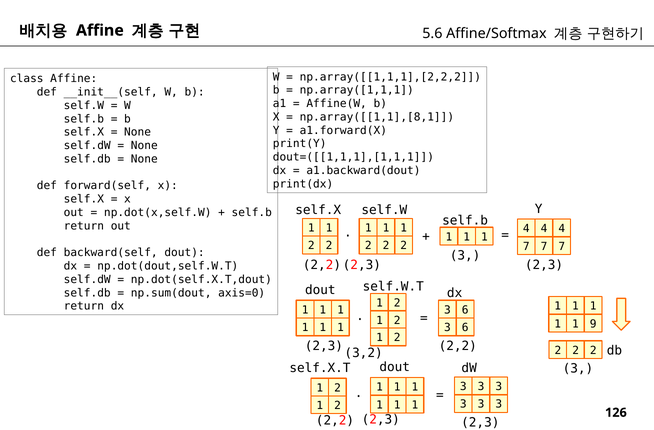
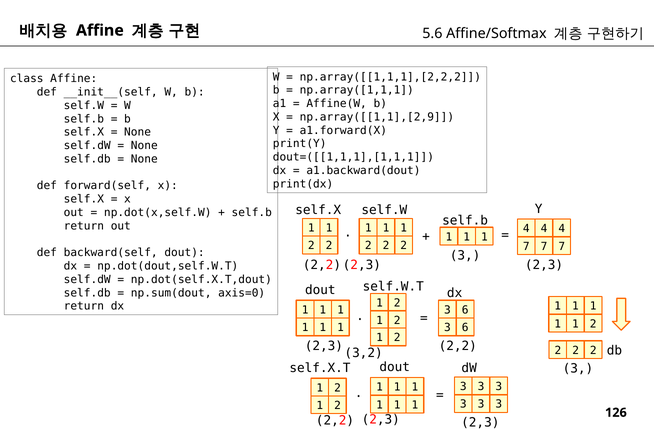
np.array([[1,1],[8,1: np.array([[1,1],[8,1 -> np.array([[1,1],[2,9
9 at (593, 324): 9 -> 2
